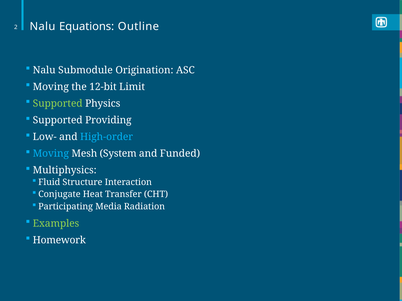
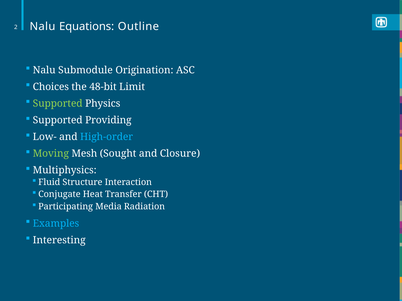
Moving at (51, 87): Moving -> Choices
12-bit: 12-bit -> 48-bit
Moving at (51, 154) colour: light blue -> light green
System: System -> Sought
Funded: Funded -> Closure
Examples colour: light green -> light blue
Homework: Homework -> Interesting
